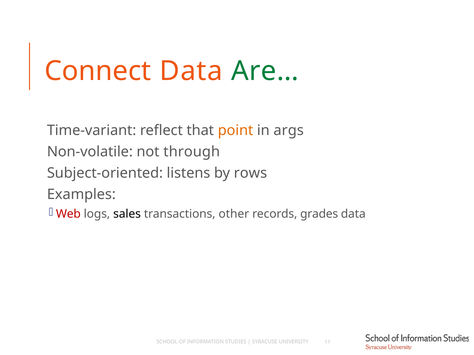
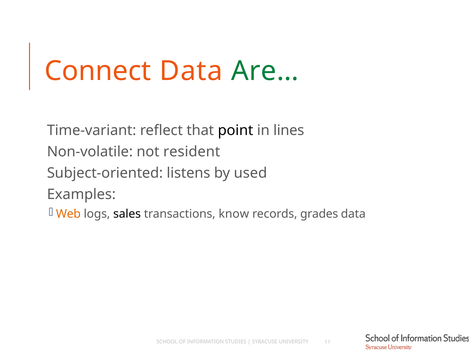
point colour: orange -> black
args: args -> lines
through: through -> resident
rows: rows -> used
Web colour: red -> orange
other: other -> know
